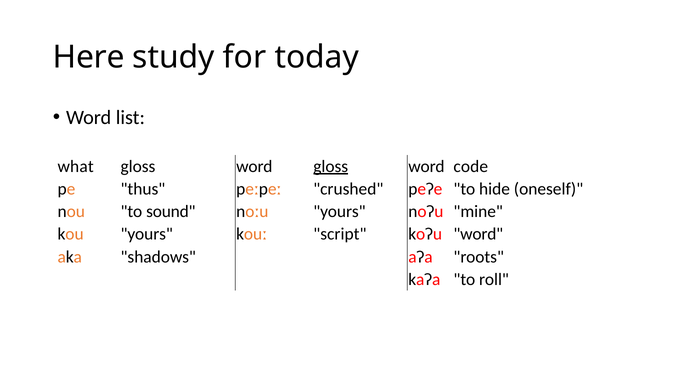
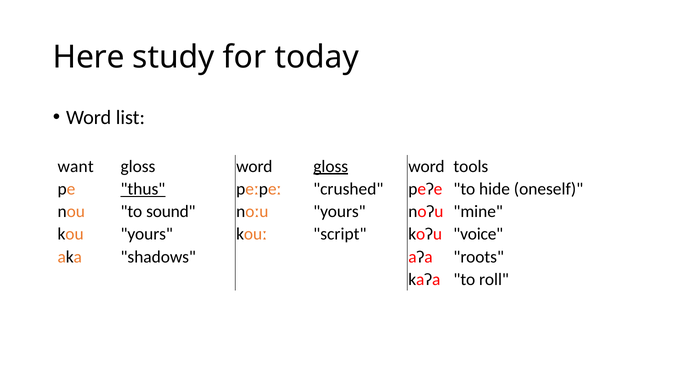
what: what -> want
code: code -> tools
thus underline: none -> present
koʔu word: word -> voice
